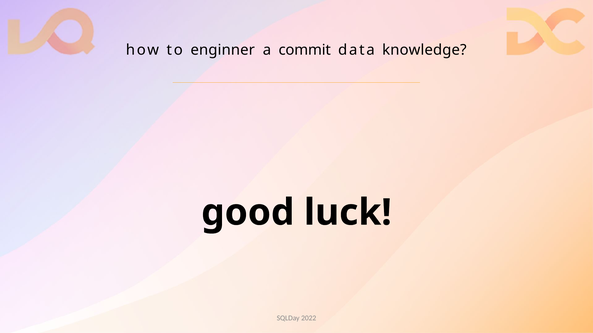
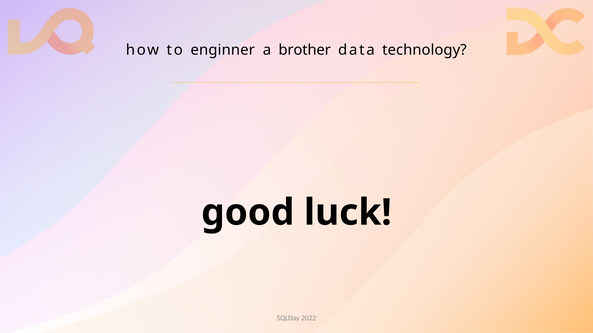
commit: commit -> brother
knowledge: knowledge -> technology
